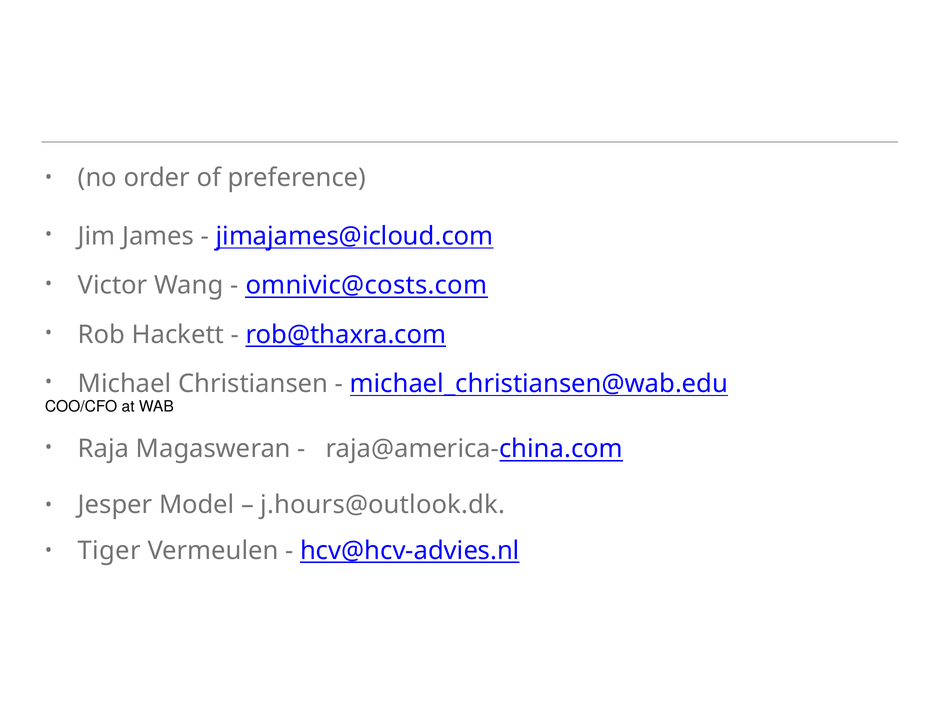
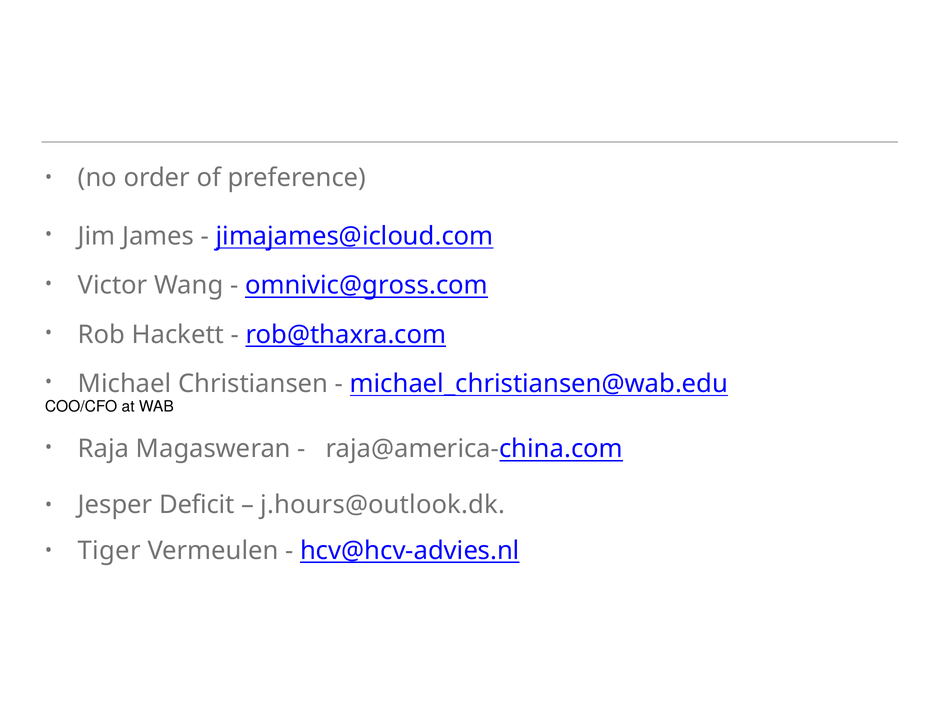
omnivic@costs.com: omnivic@costs.com -> omnivic@gross.com
Model: Model -> Deficit
